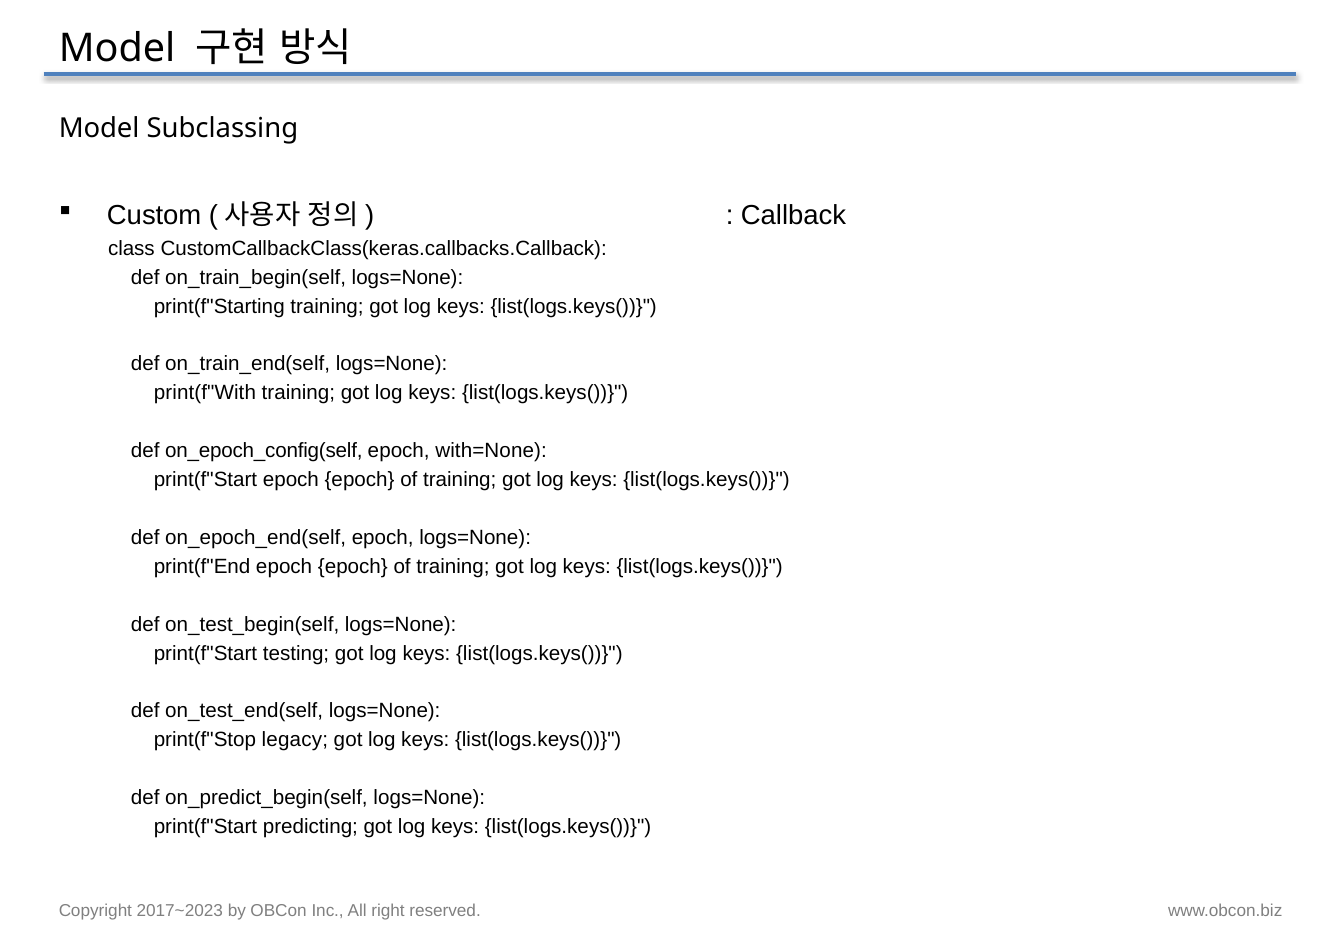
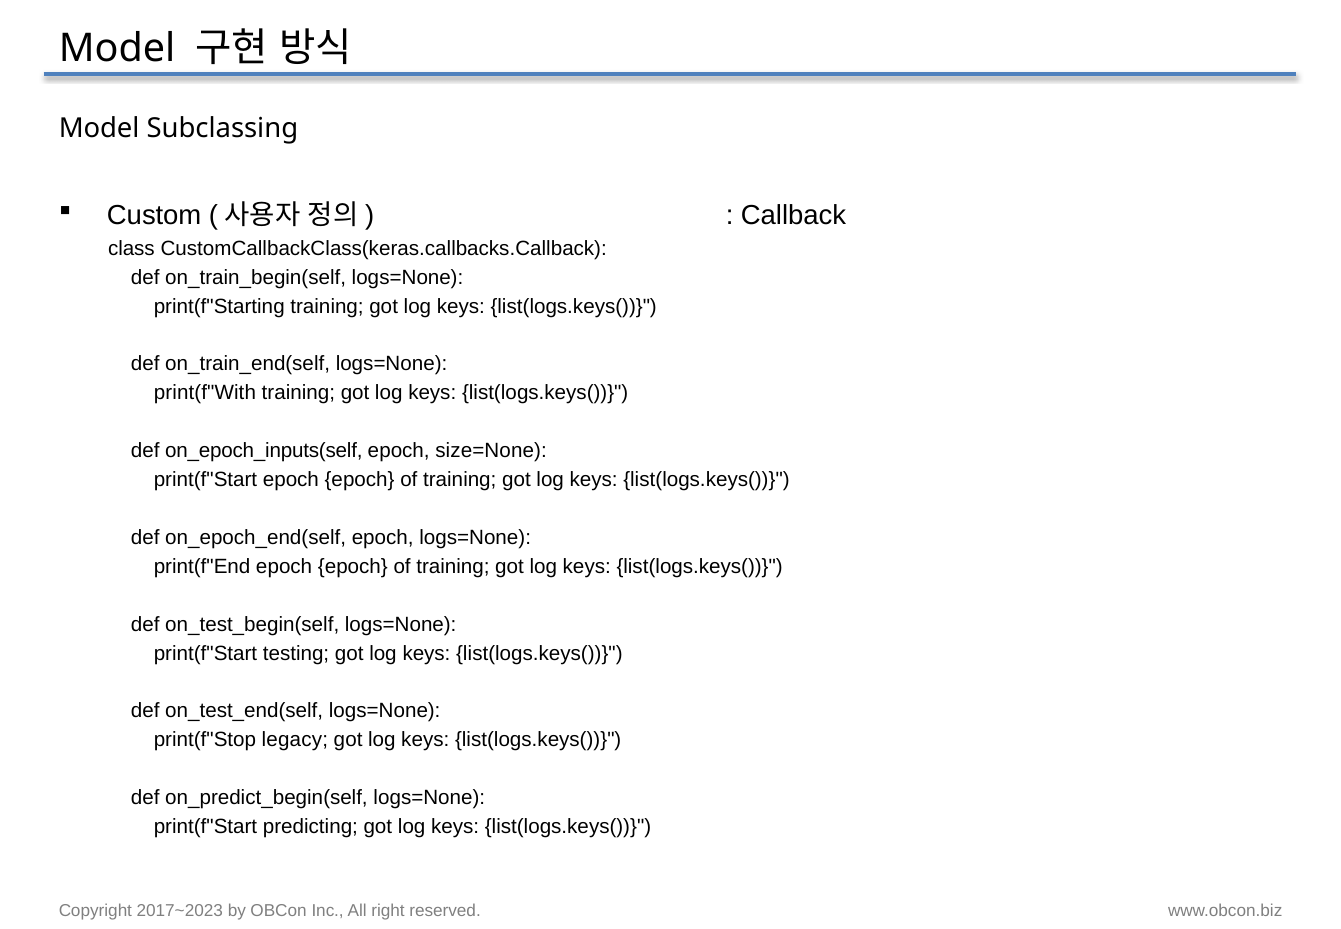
on_epoch_config(self: on_epoch_config(self -> on_epoch_inputs(self
with=None: with=None -> size=None
